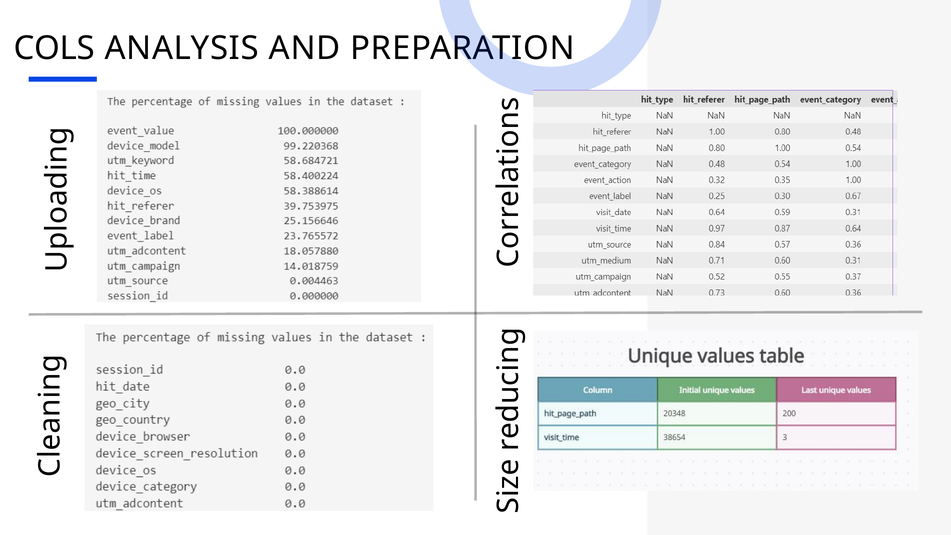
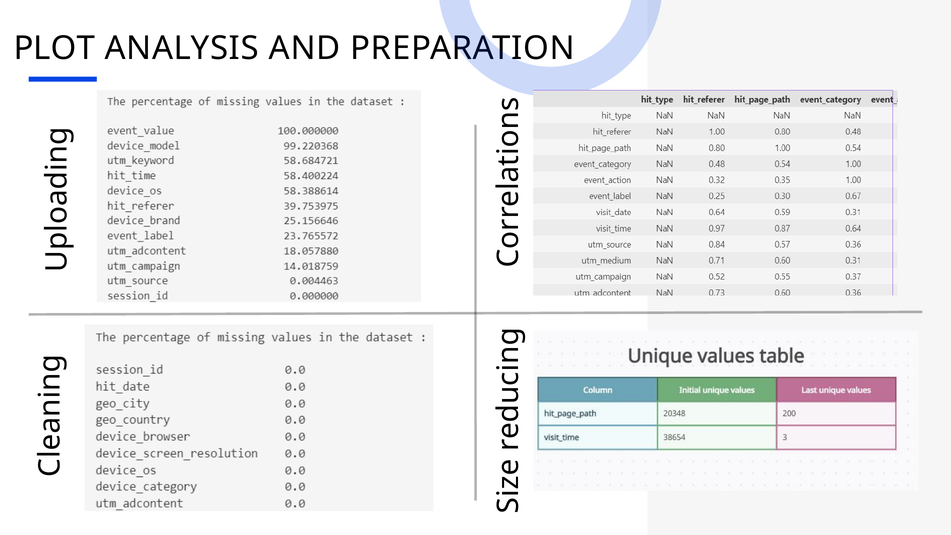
COLS: COLS -> PLOT
